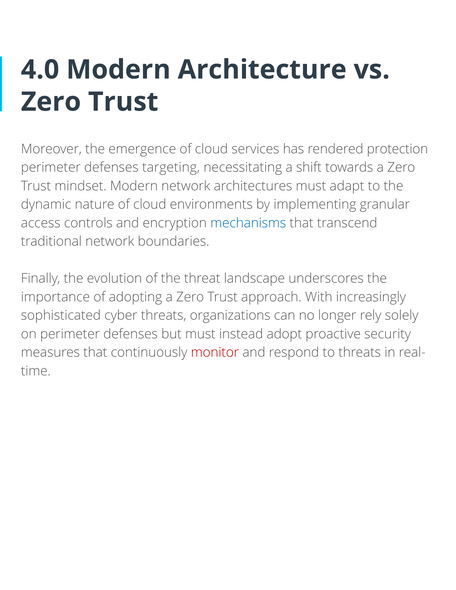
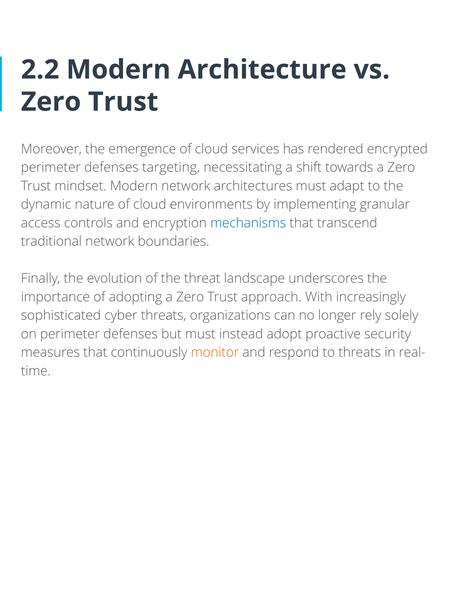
4.0: 4.0 -> 2.2
protection: protection -> encrypted
monitor colour: red -> orange
